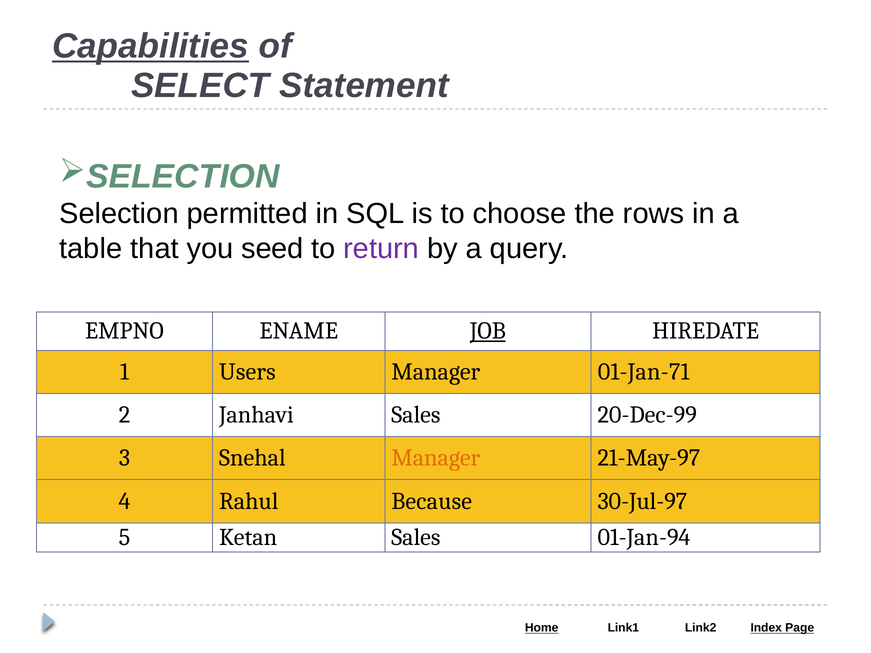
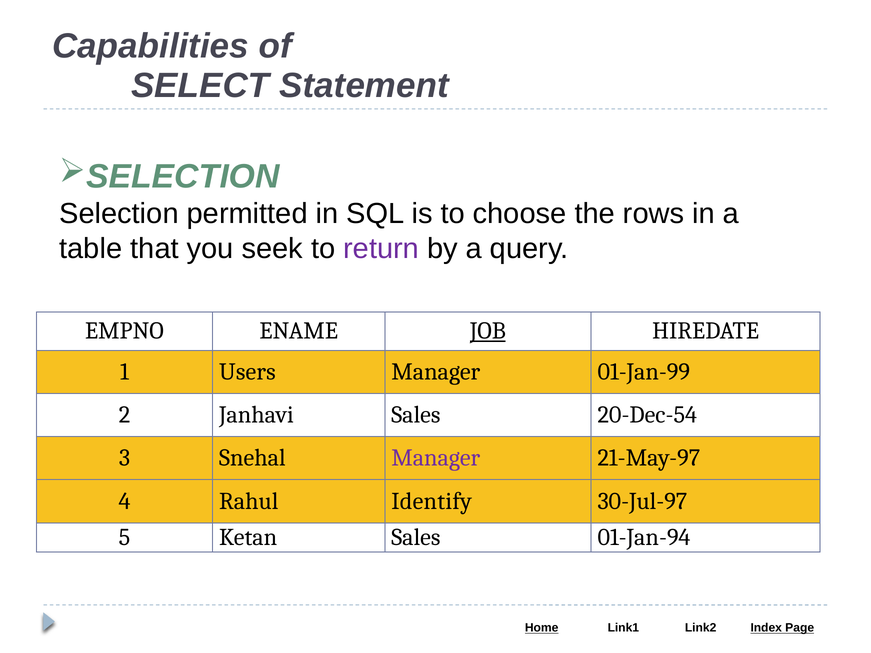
Capabilities underline: present -> none
seed: seed -> seek
01-Jan-71: 01-Jan-71 -> 01-Jan-99
20-Dec-99: 20-Dec-99 -> 20-Dec-54
Manager at (436, 458) colour: orange -> purple
Because: Because -> Identify
